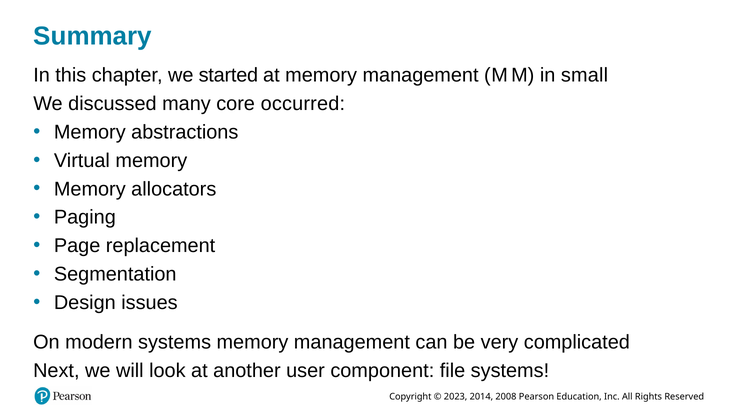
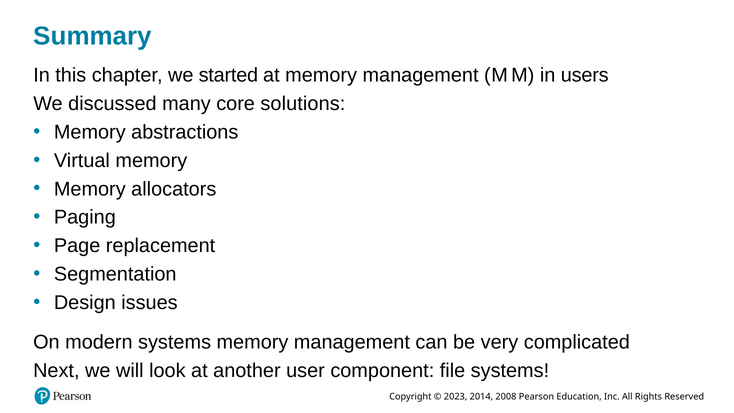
small: small -> users
occurred: occurred -> solutions
